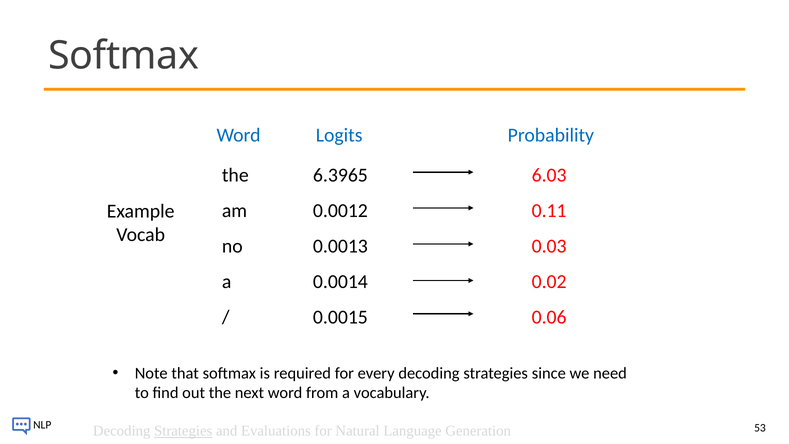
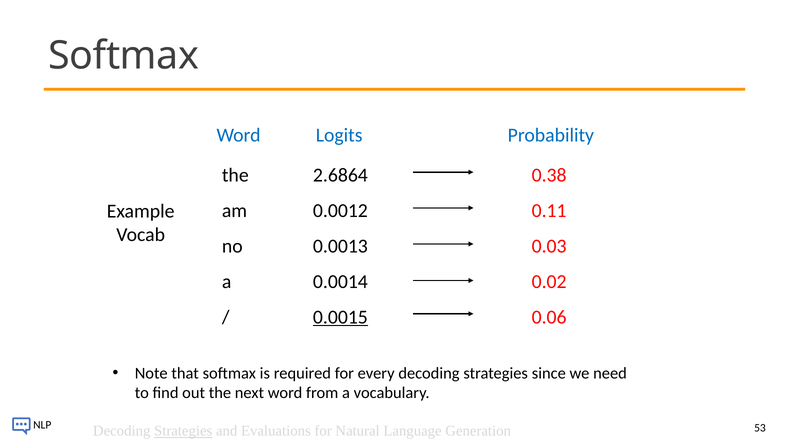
6.3965: 6.3965 -> 2.6864
6.03: 6.03 -> 0.38
0.0015 underline: none -> present
